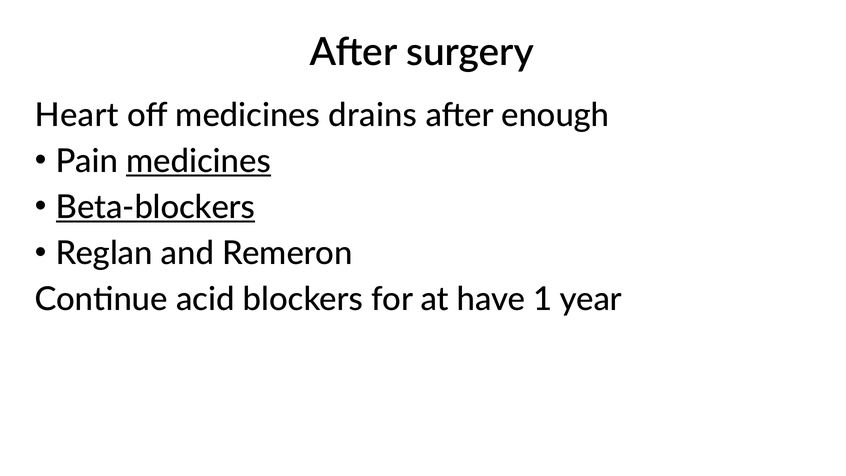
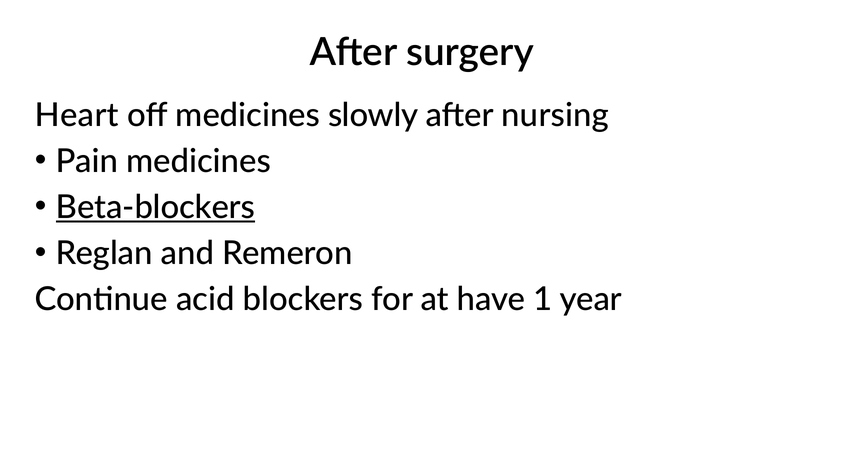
drains: drains -> slowly
enough: enough -> nursing
medicines at (199, 161) underline: present -> none
